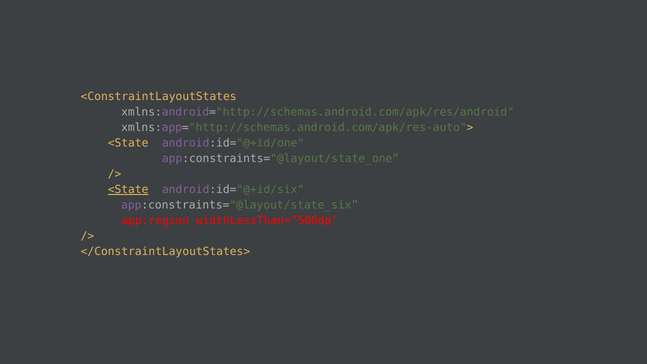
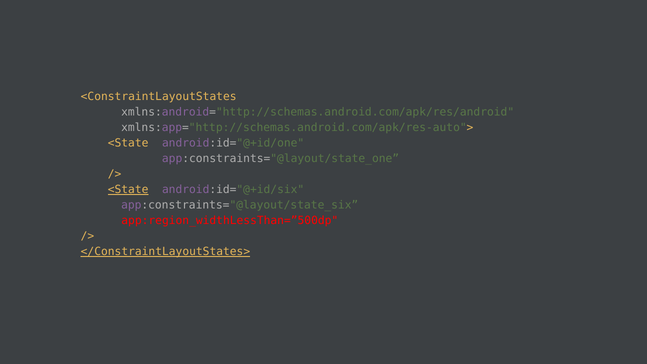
</ConstraintLayoutStates> underline: none -> present
